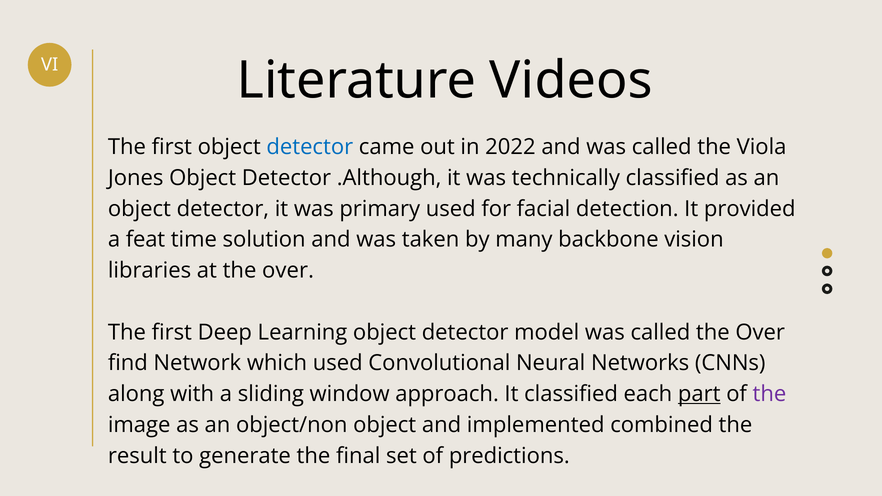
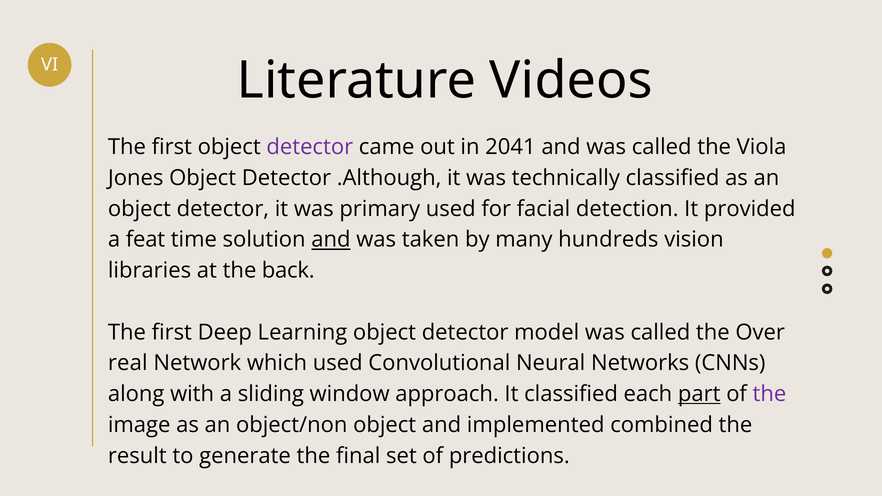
detector at (310, 147) colour: blue -> purple
2022: 2022 -> 2041
and at (331, 240) underline: none -> present
backbone: backbone -> hundreds
at the over: over -> back
find: find -> real
